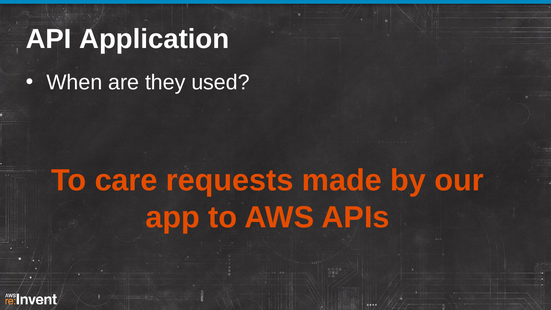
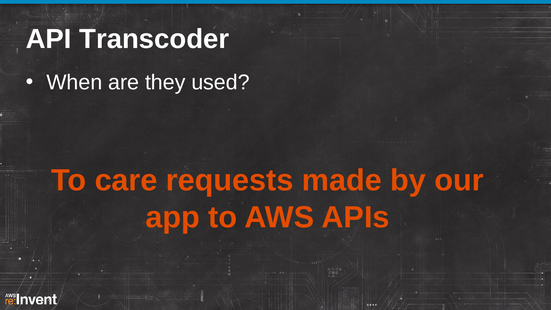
Application: Application -> Transcoder
